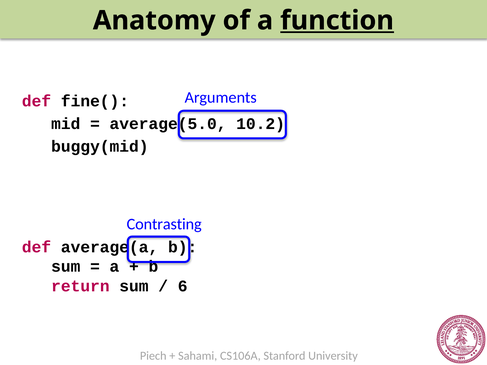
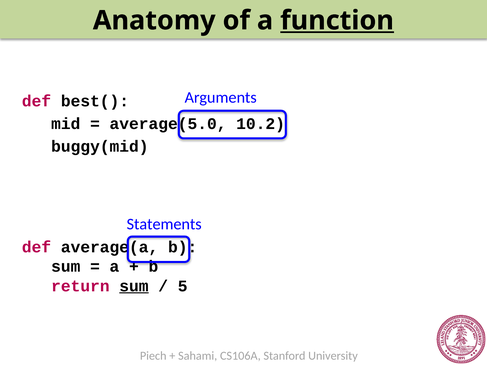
fine(: fine( -> best(
Contrasting: Contrasting -> Statements
sum at (134, 286) underline: none -> present
6: 6 -> 5
